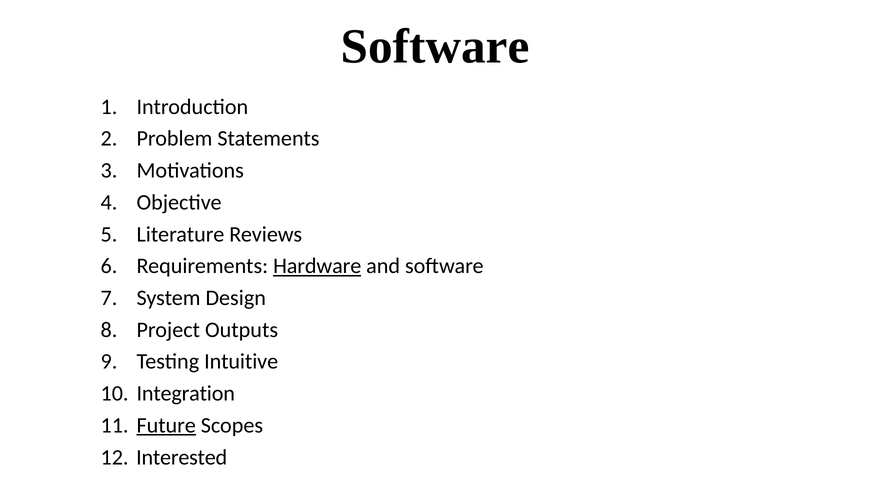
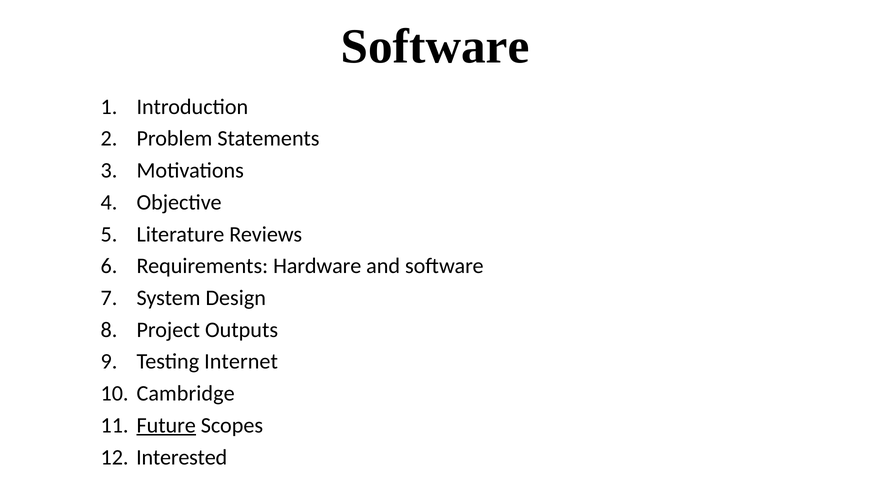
Hardware underline: present -> none
Intuitive: Intuitive -> Internet
Integration: Integration -> Cambridge
